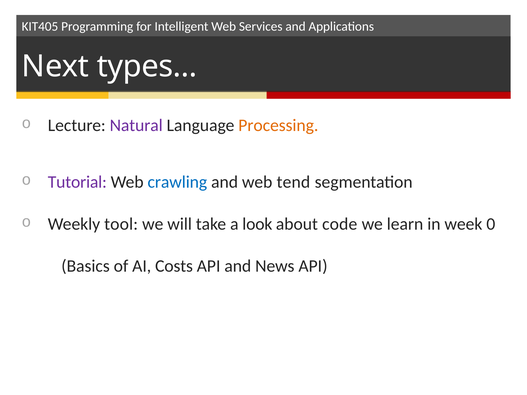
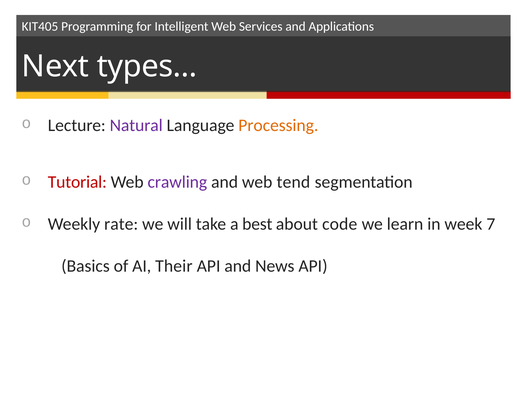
Tutorial colour: purple -> red
crawling colour: blue -> purple
tool: tool -> rate
look: look -> best
0: 0 -> 7
Costs: Costs -> Their
